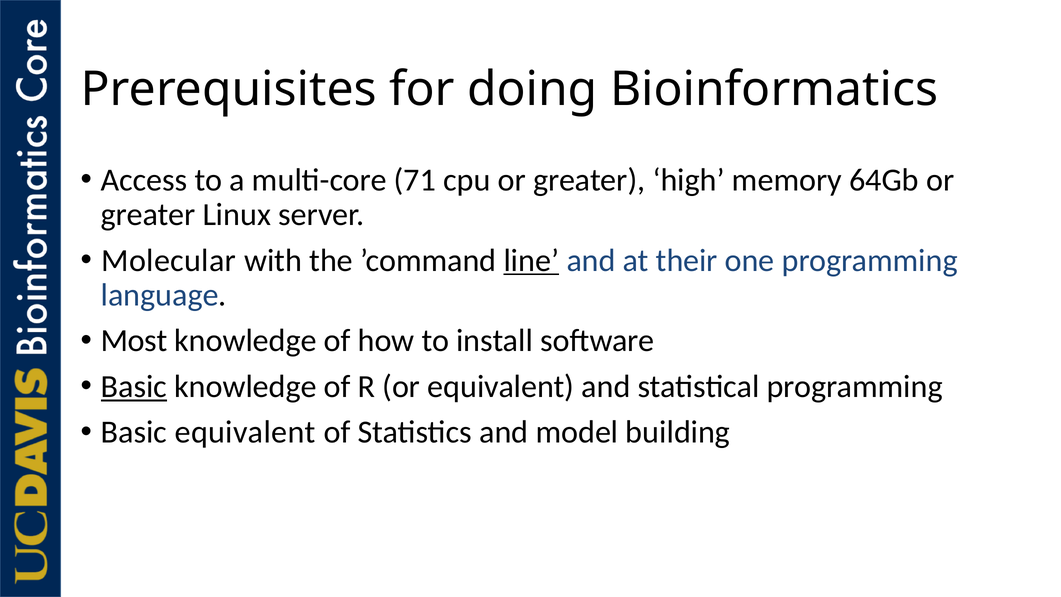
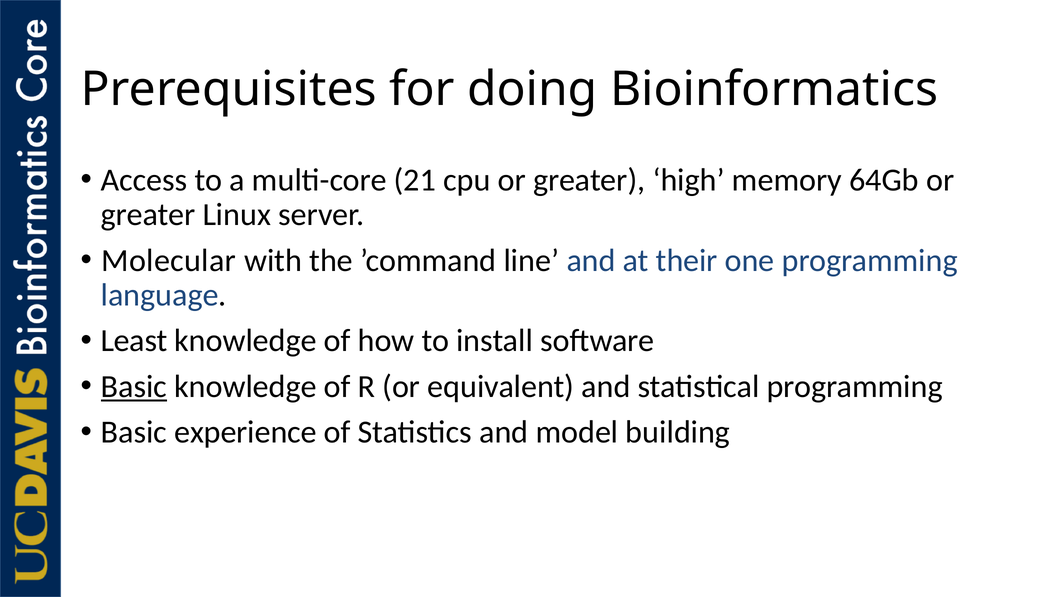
71: 71 -> 21
line underline: present -> none
Most: Most -> Least
Basic equivalent: equivalent -> experience
